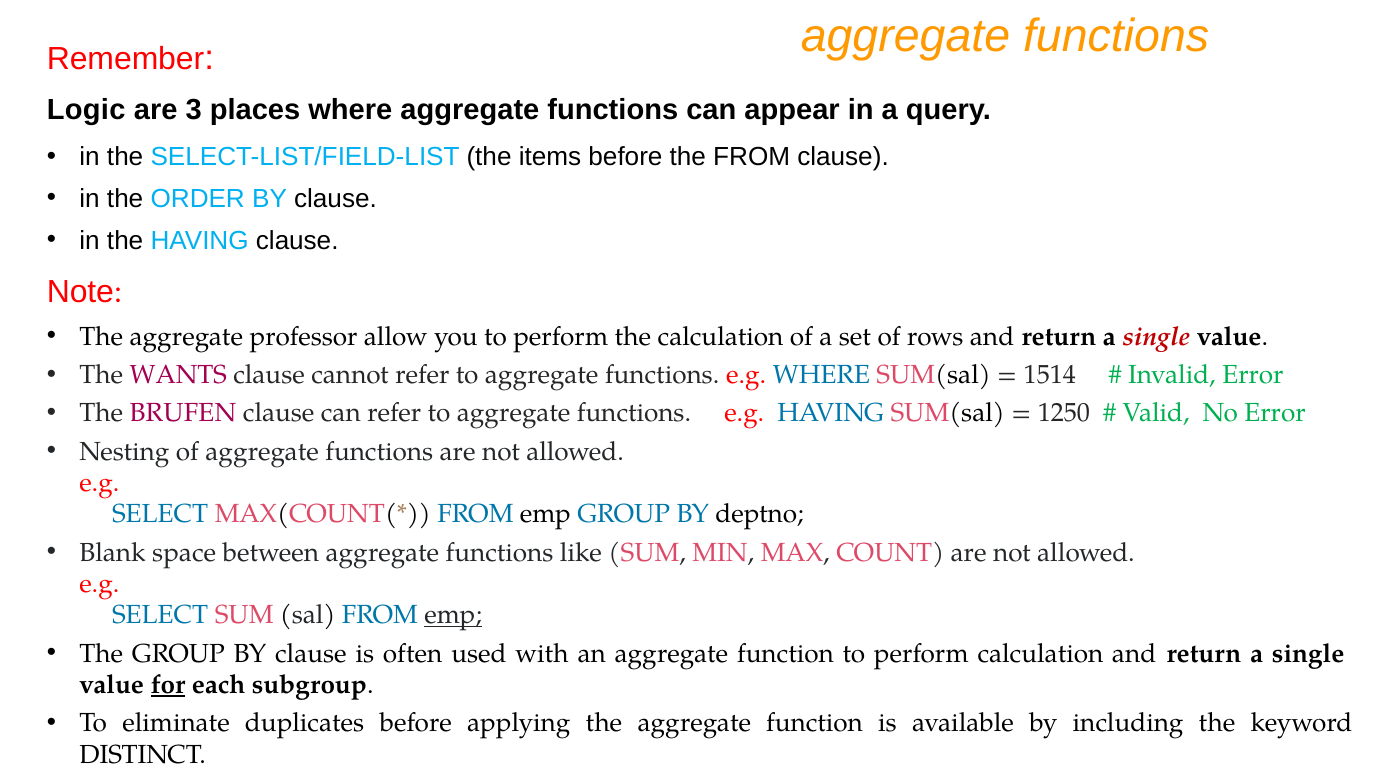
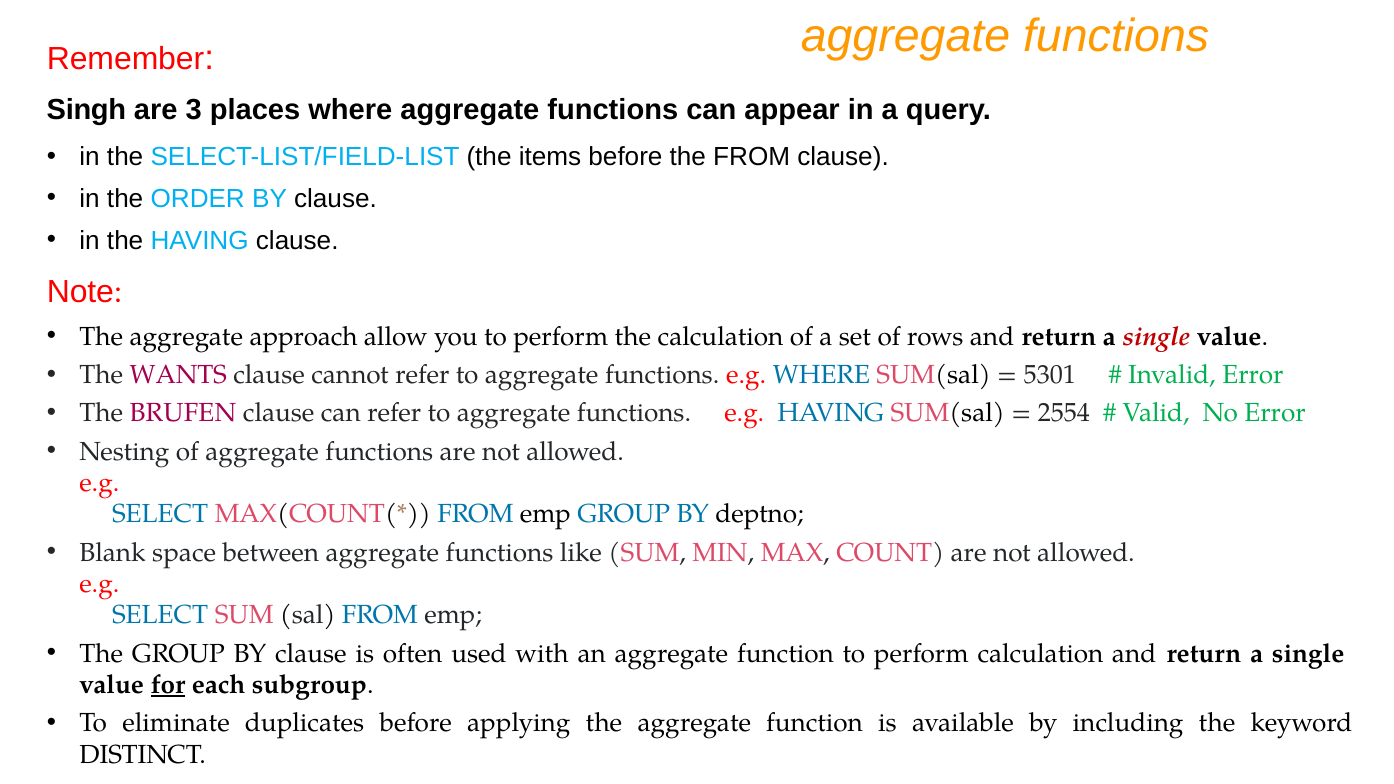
Logic: Logic -> Singh
professor: professor -> approach
1514: 1514 -> 5301
1250: 1250 -> 2554
emp at (453, 615) underline: present -> none
